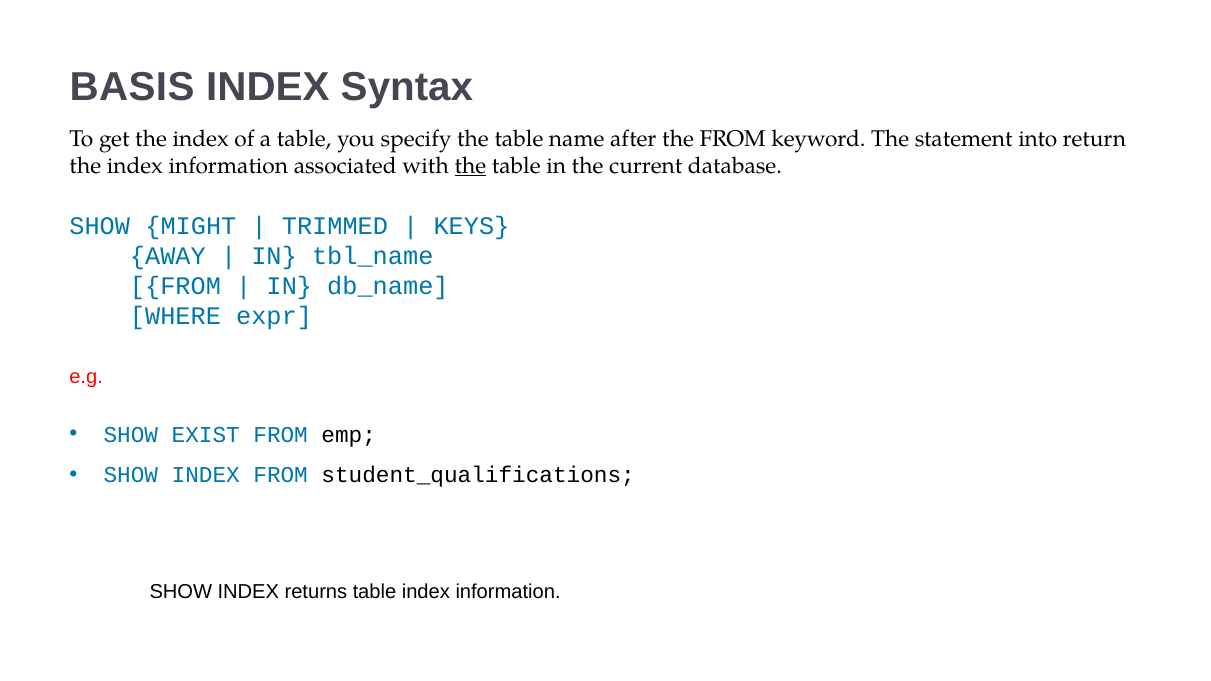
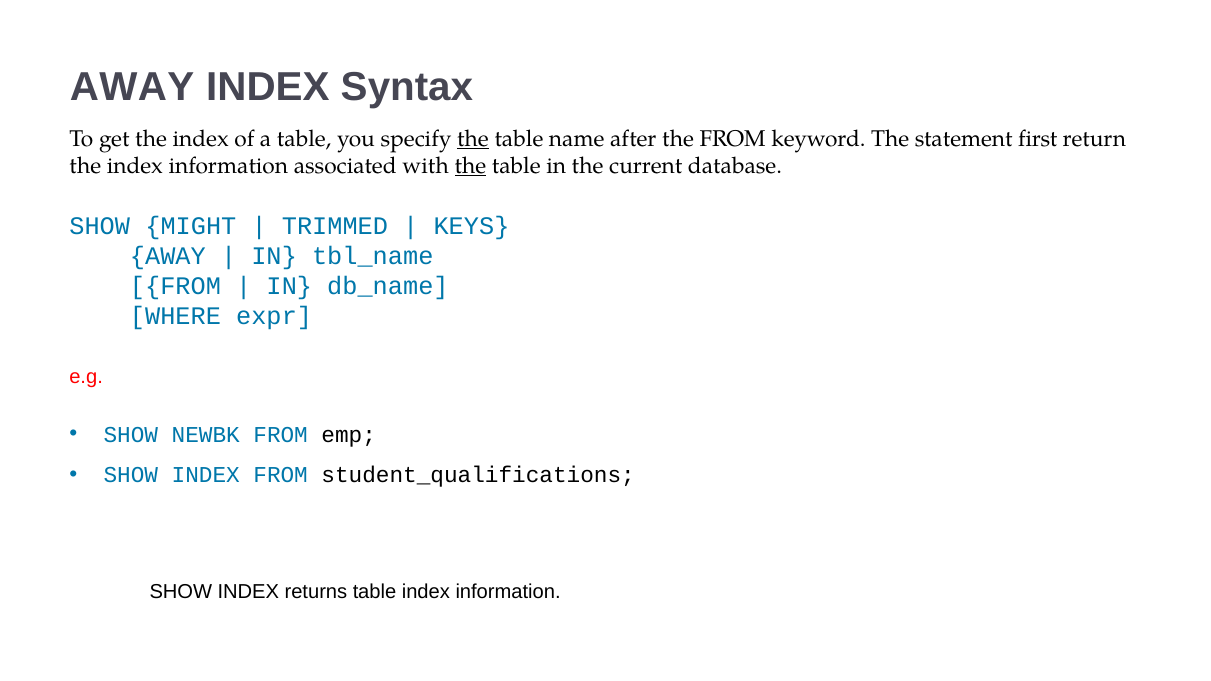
BASIS at (132, 88): BASIS -> AWAY
the at (473, 139) underline: none -> present
into: into -> first
EXIST: EXIST -> NEWBK
